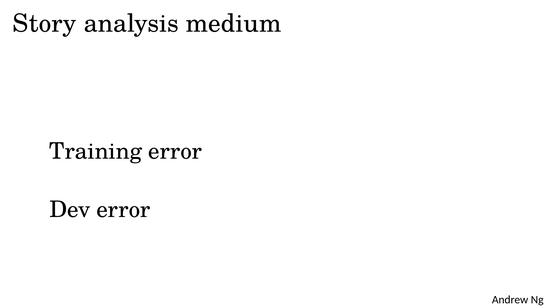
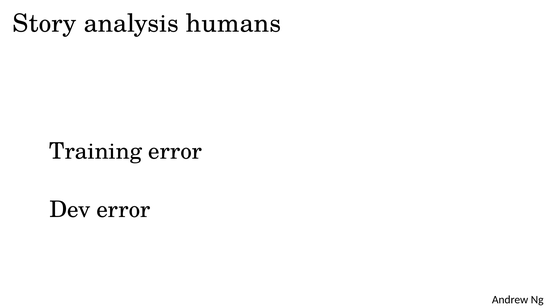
medium: medium -> humans
